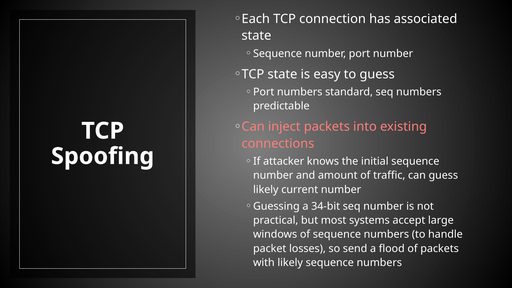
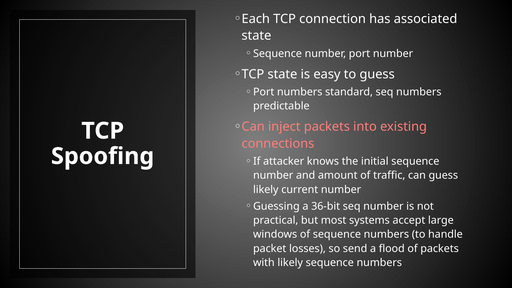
34-bit: 34-bit -> 36-bit
